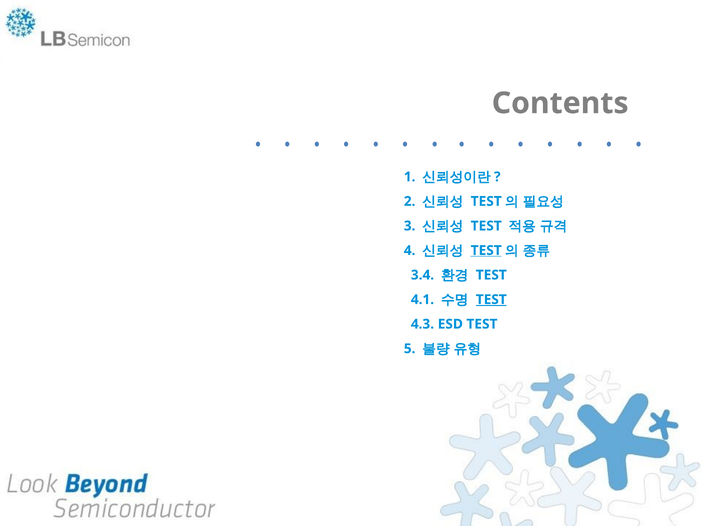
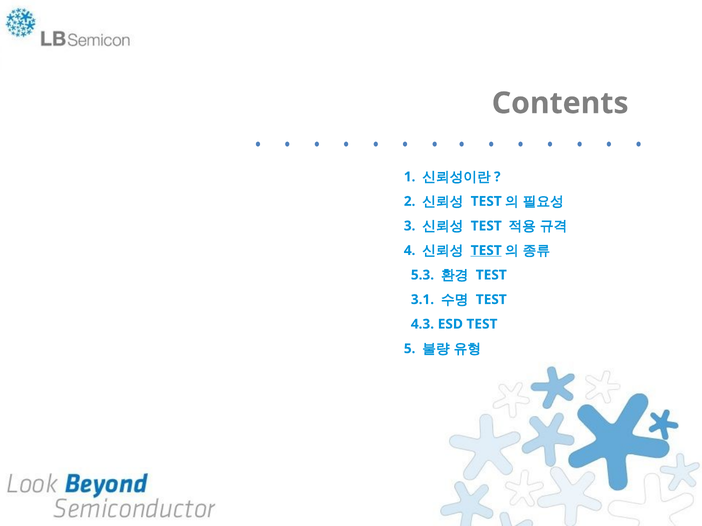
3.4: 3.4 -> 5.3
4.1: 4.1 -> 3.1
TEST at (491, 300) underline: present -> none
